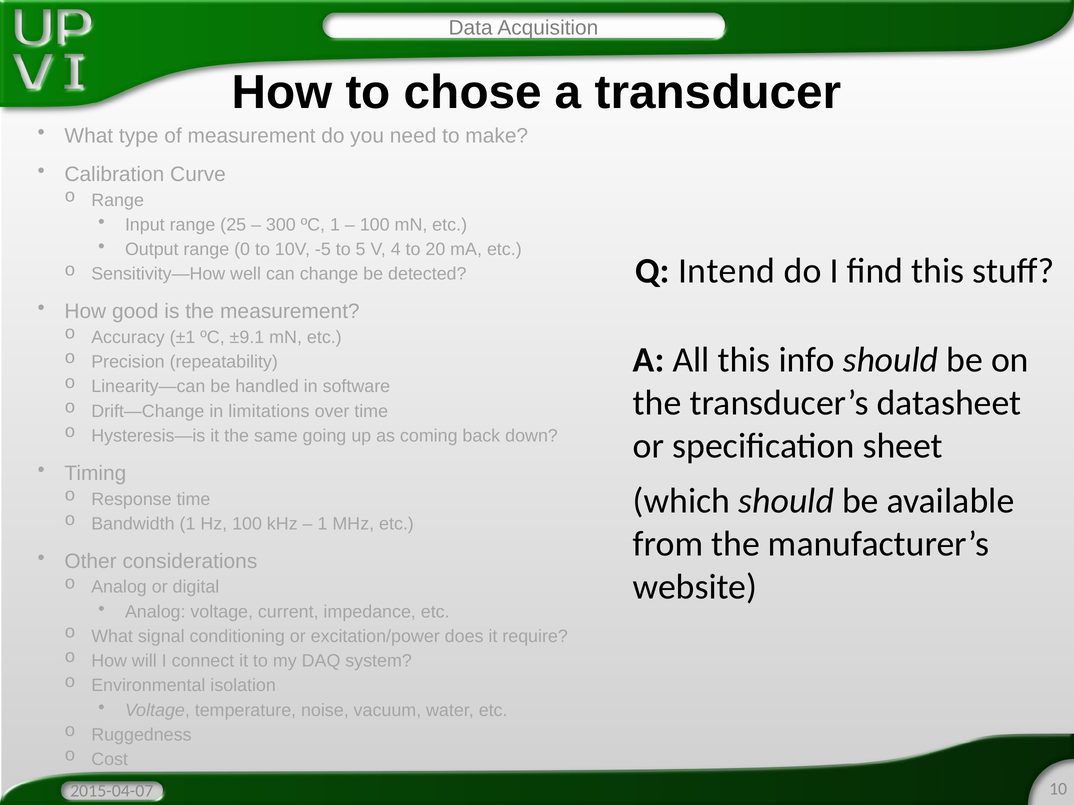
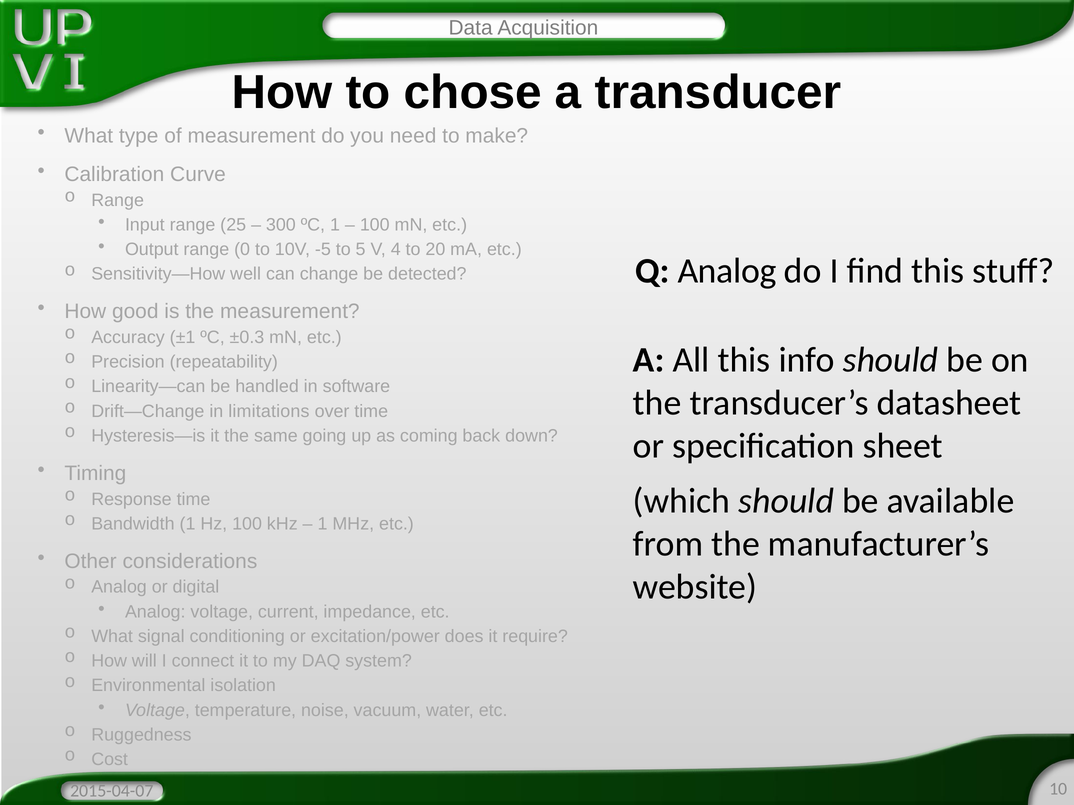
Q Intend: Intend -> Analog
±9.1: ±9.1 -> ±0.3
